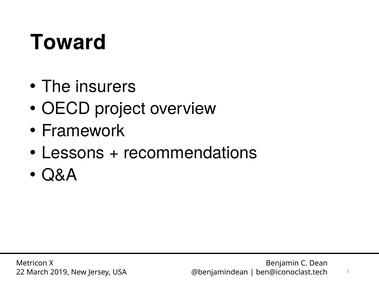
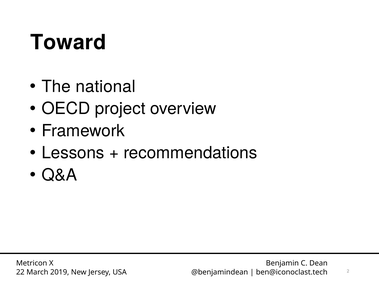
insurers: insurers -> national
